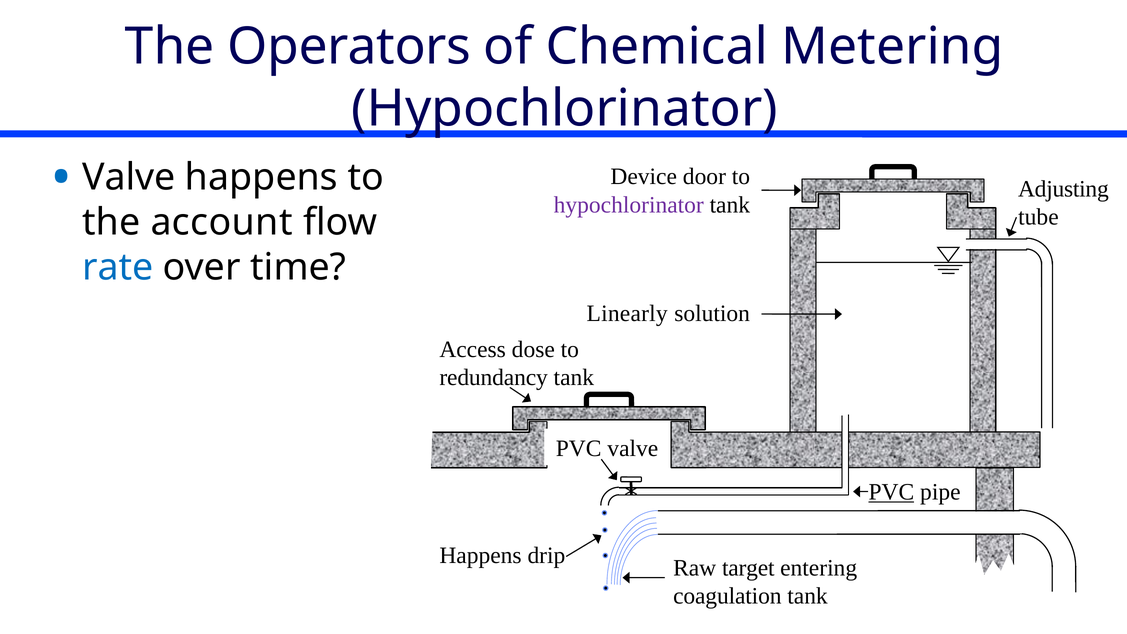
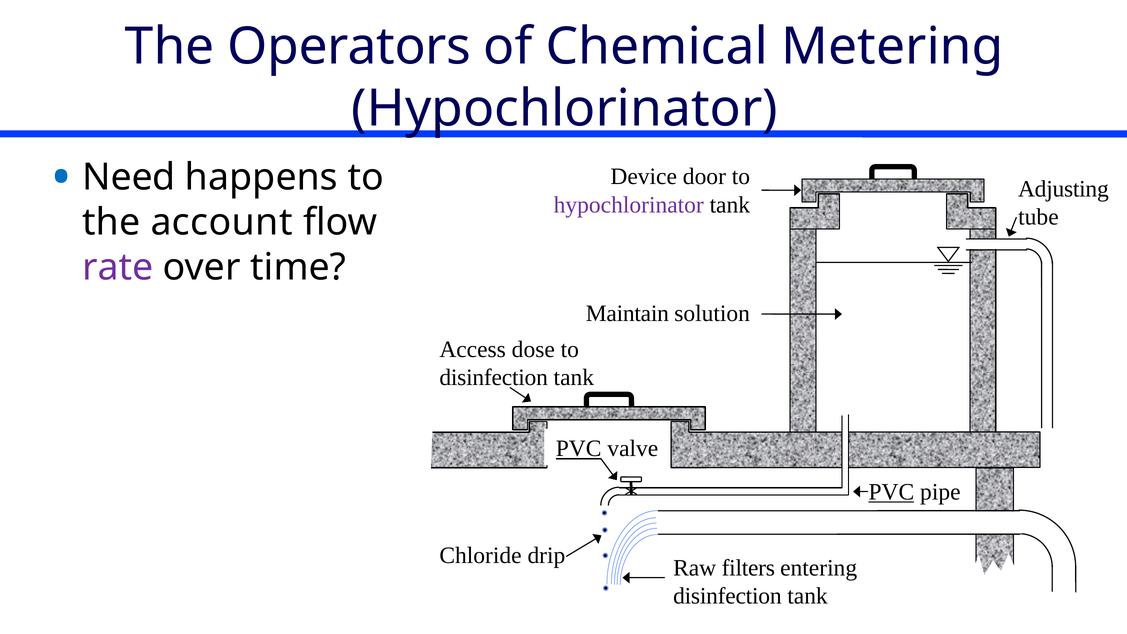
Valve at (129, 177): Valve -> Need
rate colour: blue -> purple
Linearly: Linearly -> Maintain
redundancy at (494, 378): redundancy -> disinfection
PVC at (579, 449) underline: none -> present
Happens at (481, 555): Happens -> Chloride
target: target -> filters
coagulation at (727, 596): coagulation -> disinfection
